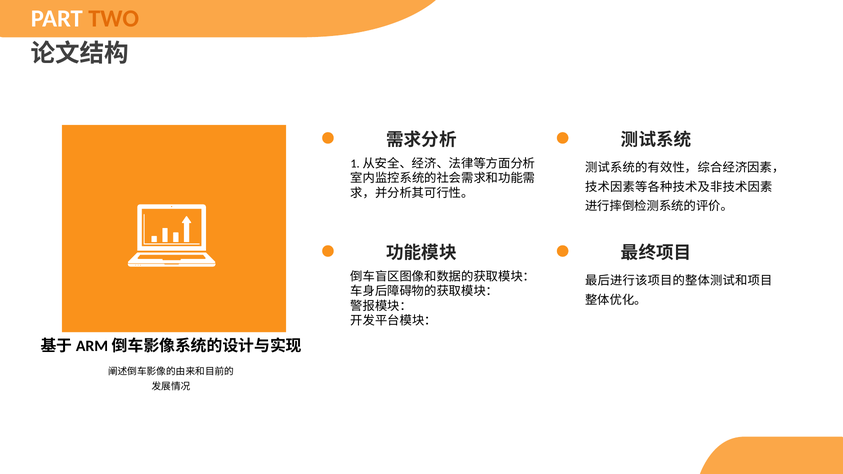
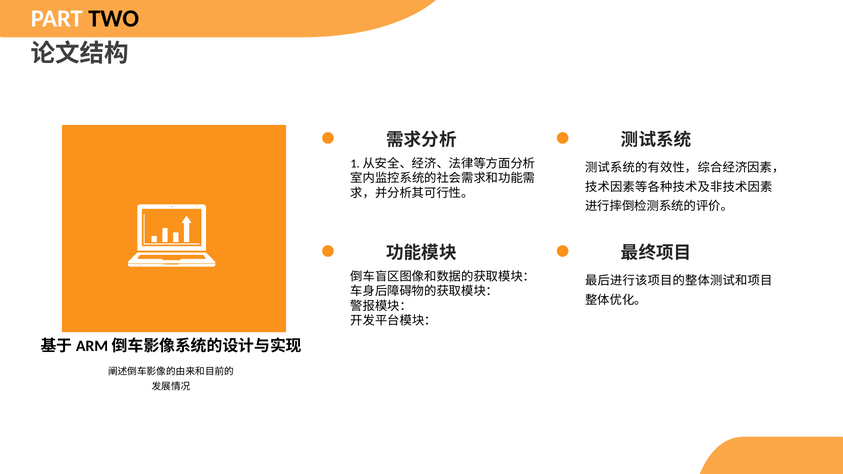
TWO colour: orange -> black
